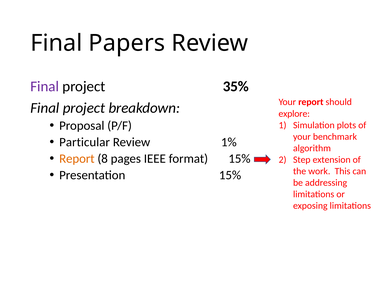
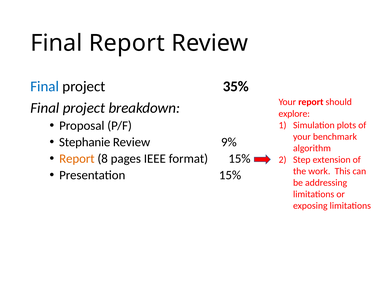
Final Papers: Papers -> Report
Final at (45, 87) colour: purple -> blue
Particular: Particular -> Stephanie
1%: 1% -> 9%
